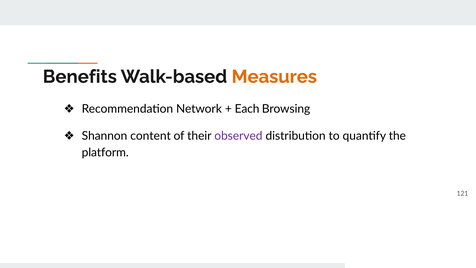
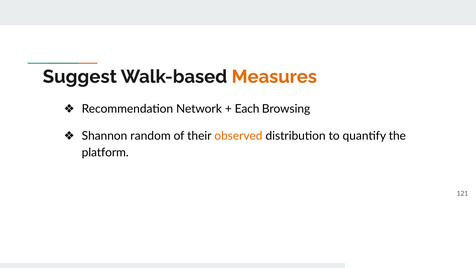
Benefits: Benefits -> Suggest
content: content -> random
observed colour: purple -> orange
